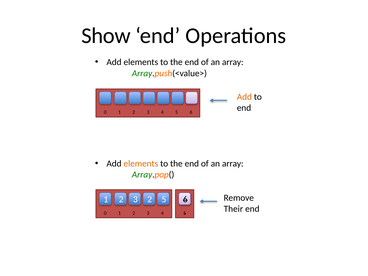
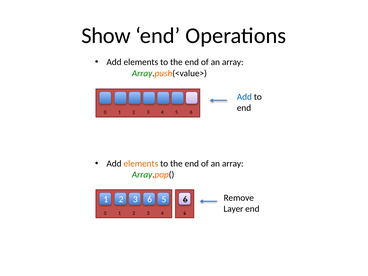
Add at (244, 97) colour: orange -> blue
3 2: 2 -> 6
Their: Their -> Layer
